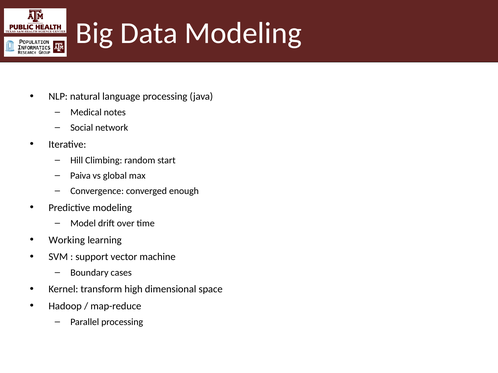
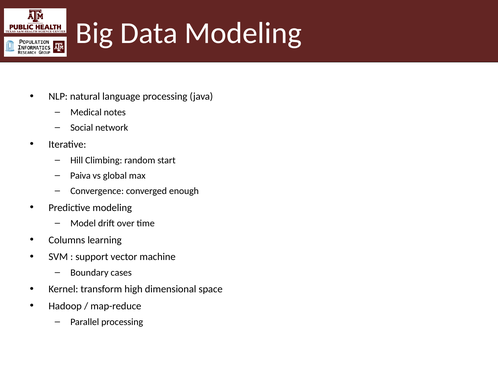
Working: Working -> Columns
